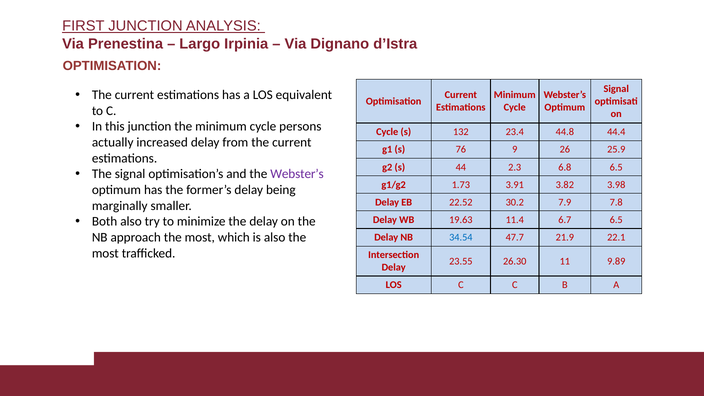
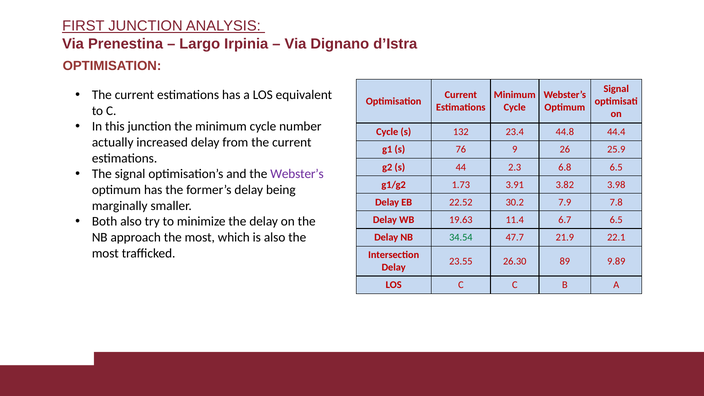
persons: persons -> number
34.54 colour: blue -> green
11: 11 -> 89
